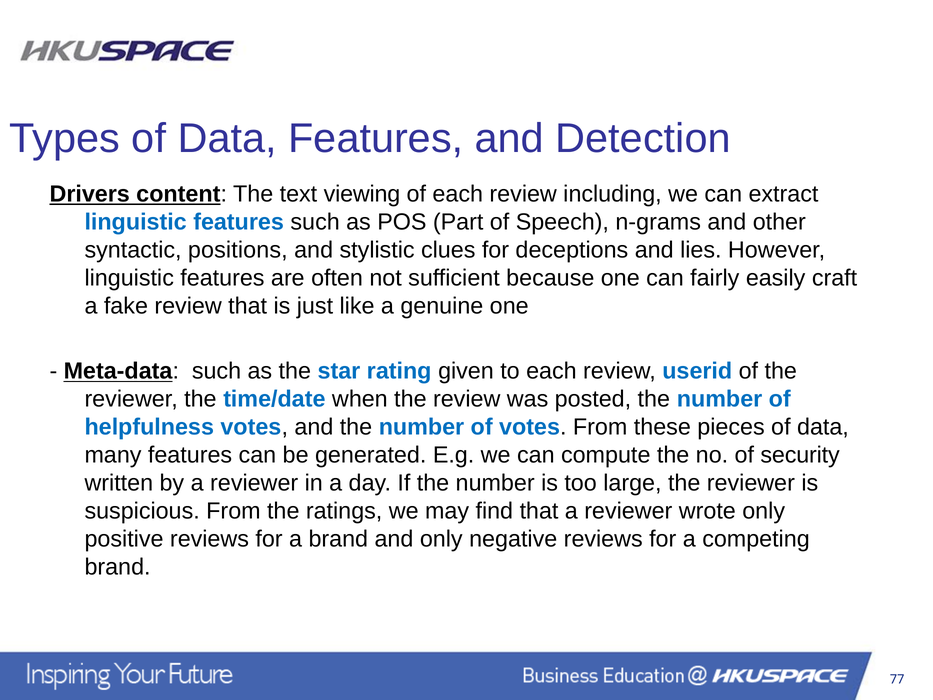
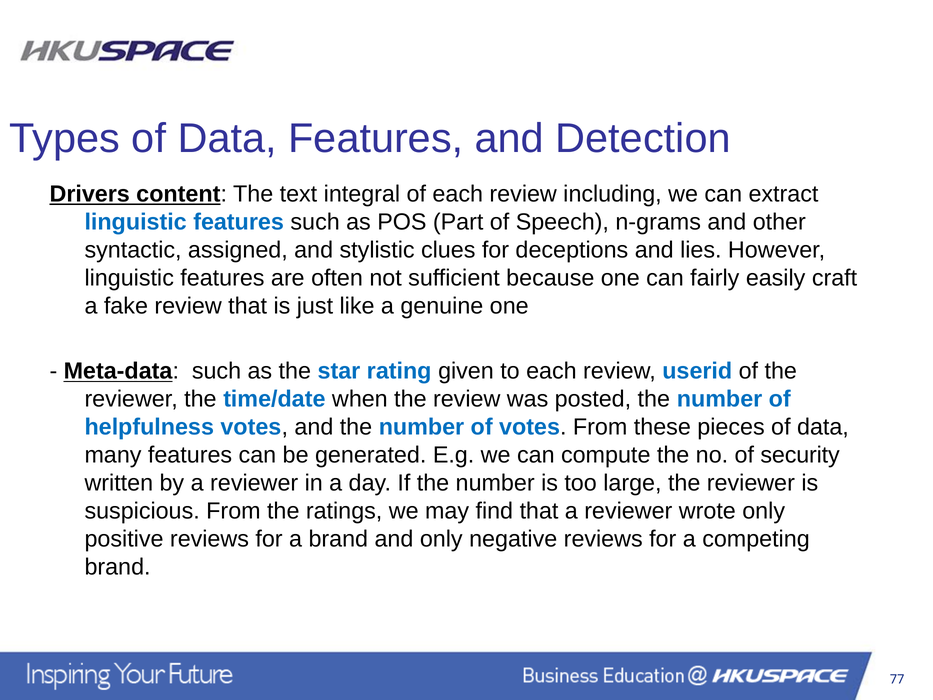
viewing: viewing -> integral
positions: positions -> assigned
